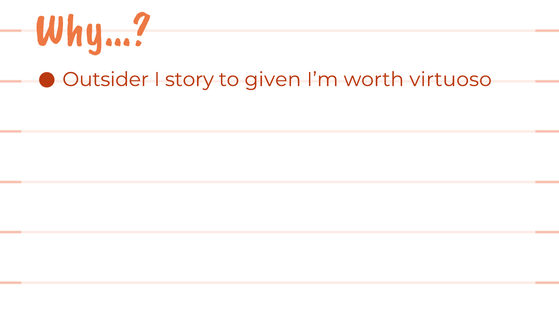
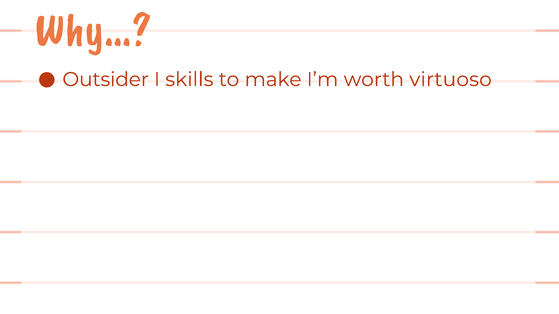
story: story -> skills
given: given -> make
